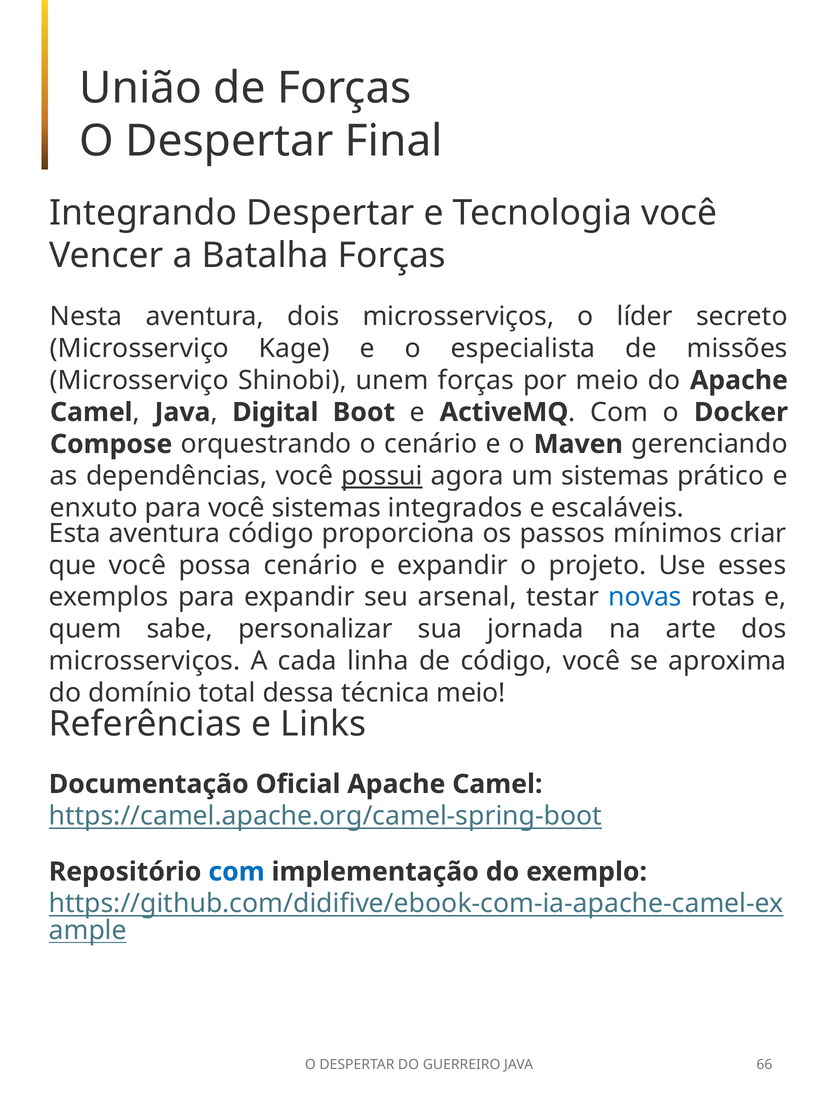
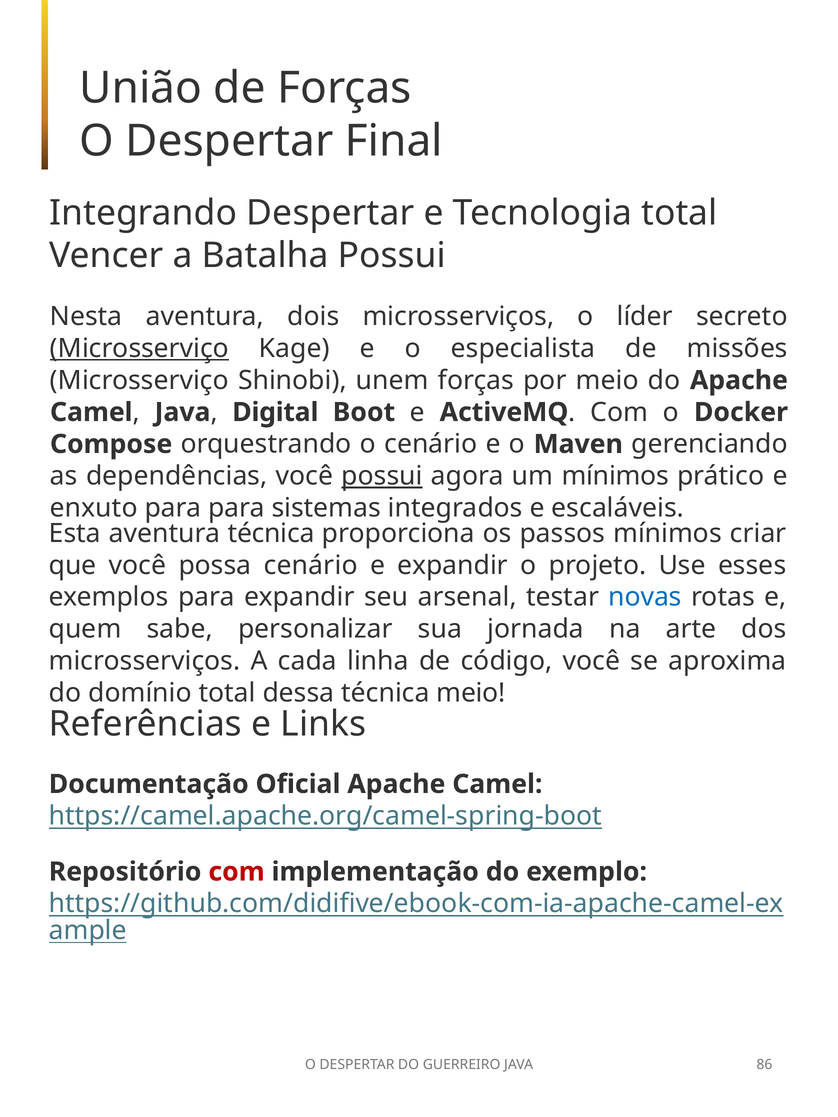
Tecnologia você: você -> total
Batalha Forças: Forças -> Possui
Microsserviço at (139, 349) underline: none -> present
um sistemas: sistemas -> mínimos
para você: você -> para
aventura código: código -> técnica
com at (237, 872) colour: blue -> red
66: 66 -> 86
